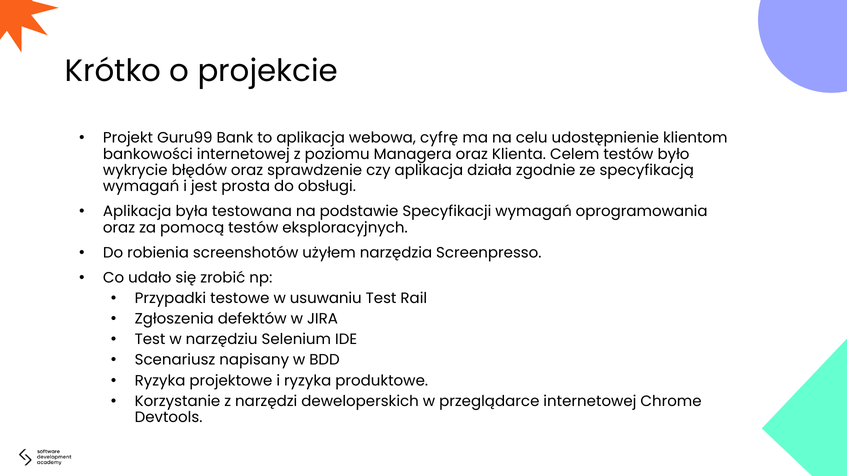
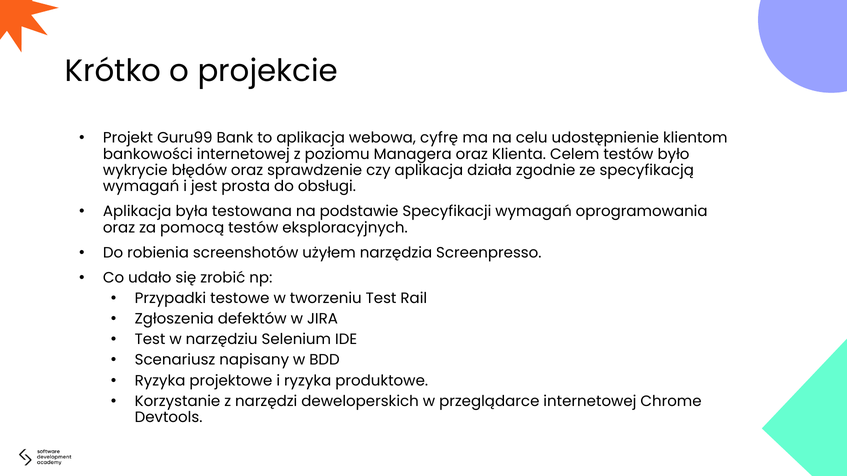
usuwaniu: usuwaniu -> tworzeniu
